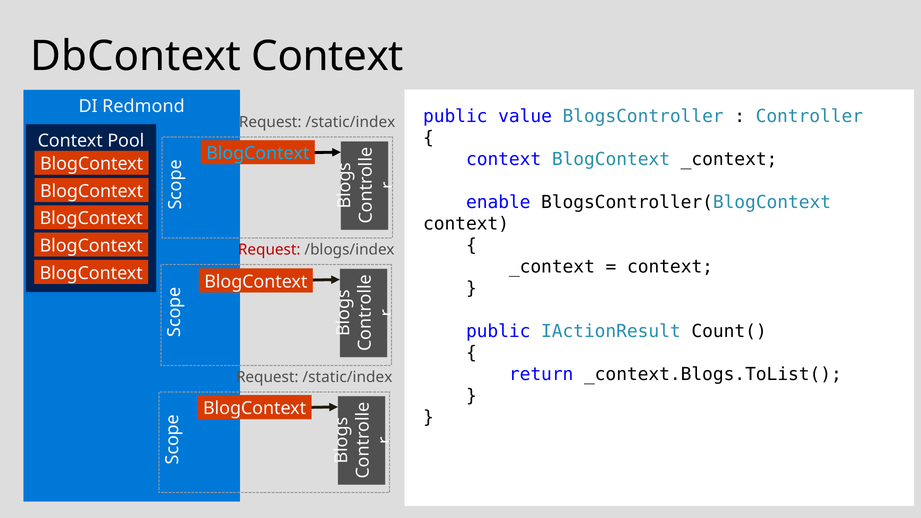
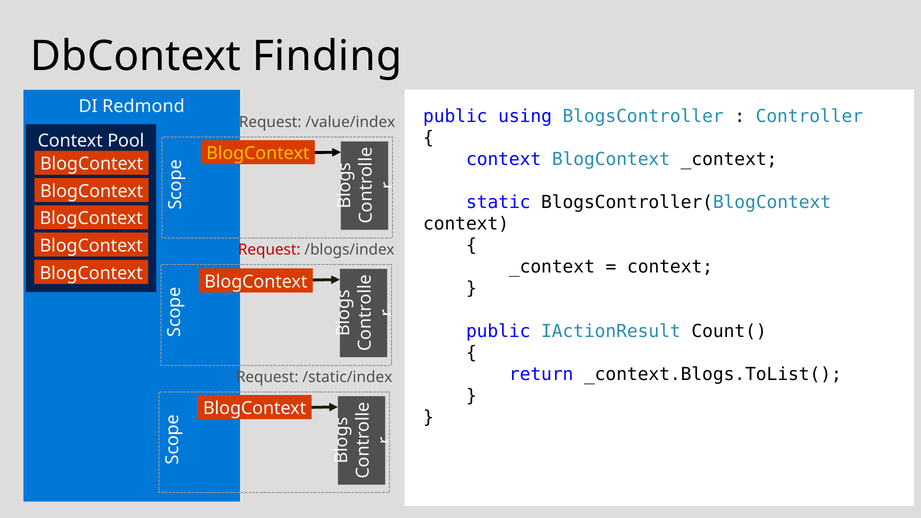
DbContext Context: Context -> Finding
value: value -> using
/static/index at (350, 122): /static/index -> /value/index
BlogContext at (258, 153) colour: light blue -> yellow
enable: enable -> static
